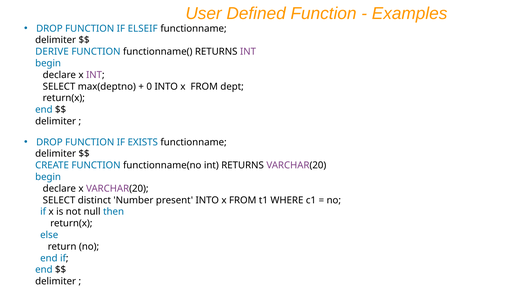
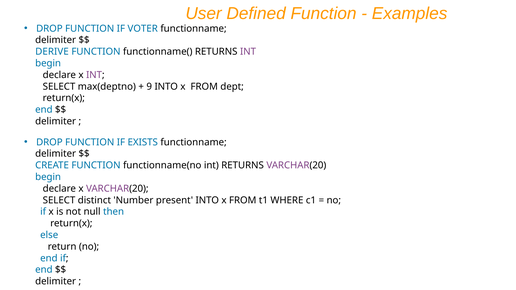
ELSEIF: ELSEIF -> VOTER
0: 0 -> 9
